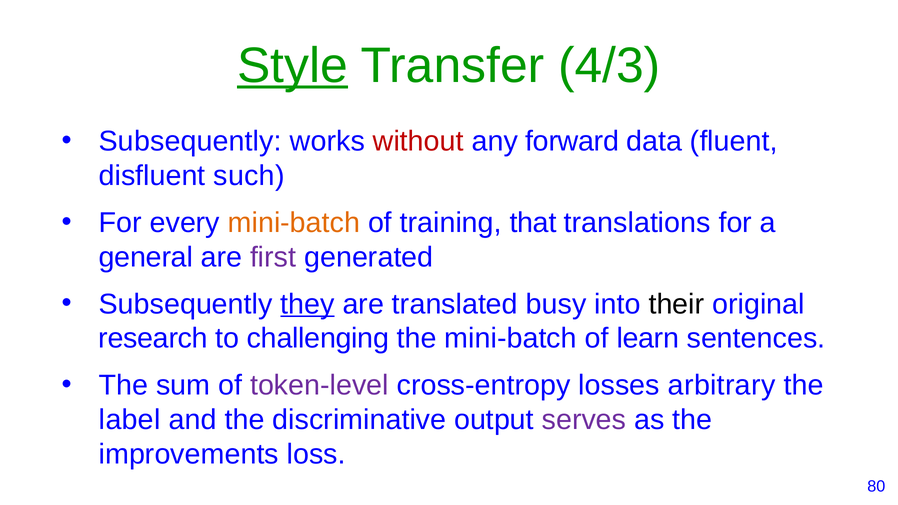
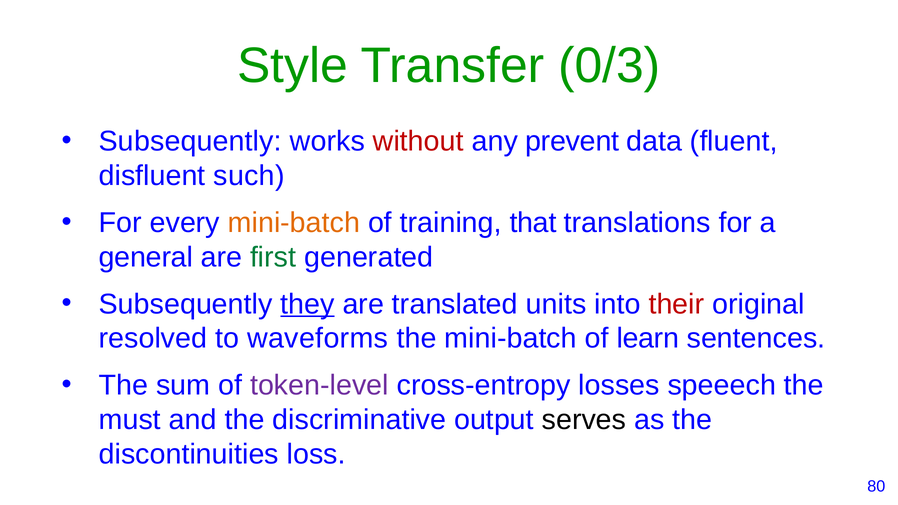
Style underline: present -> none
4/3: 4/3 -> 0/3
forward: forward -> prevent
first colour: purple -> green
busy: busy -> units
their colour: black -> red
research: research -> resolved
challenging: challenging -> waveforms
arbitrary: arbitrary -> speeech
label: label -> must
serves colour: purple -> black
improvements: improvements -> discontinuities
